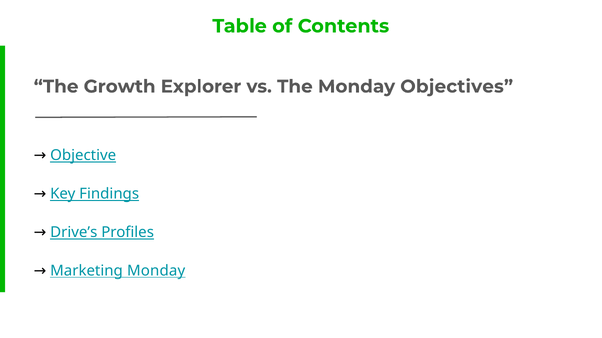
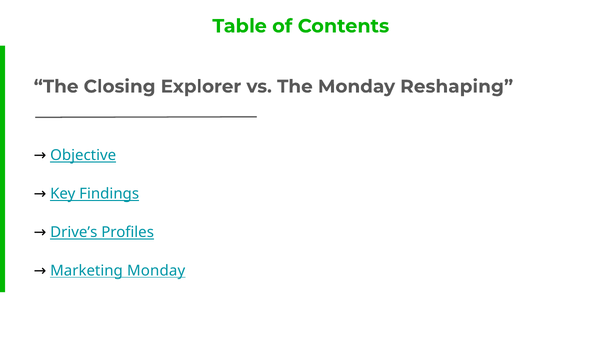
Growth: Growth -> Closing
Objectives: Objectives -> Reshaping
